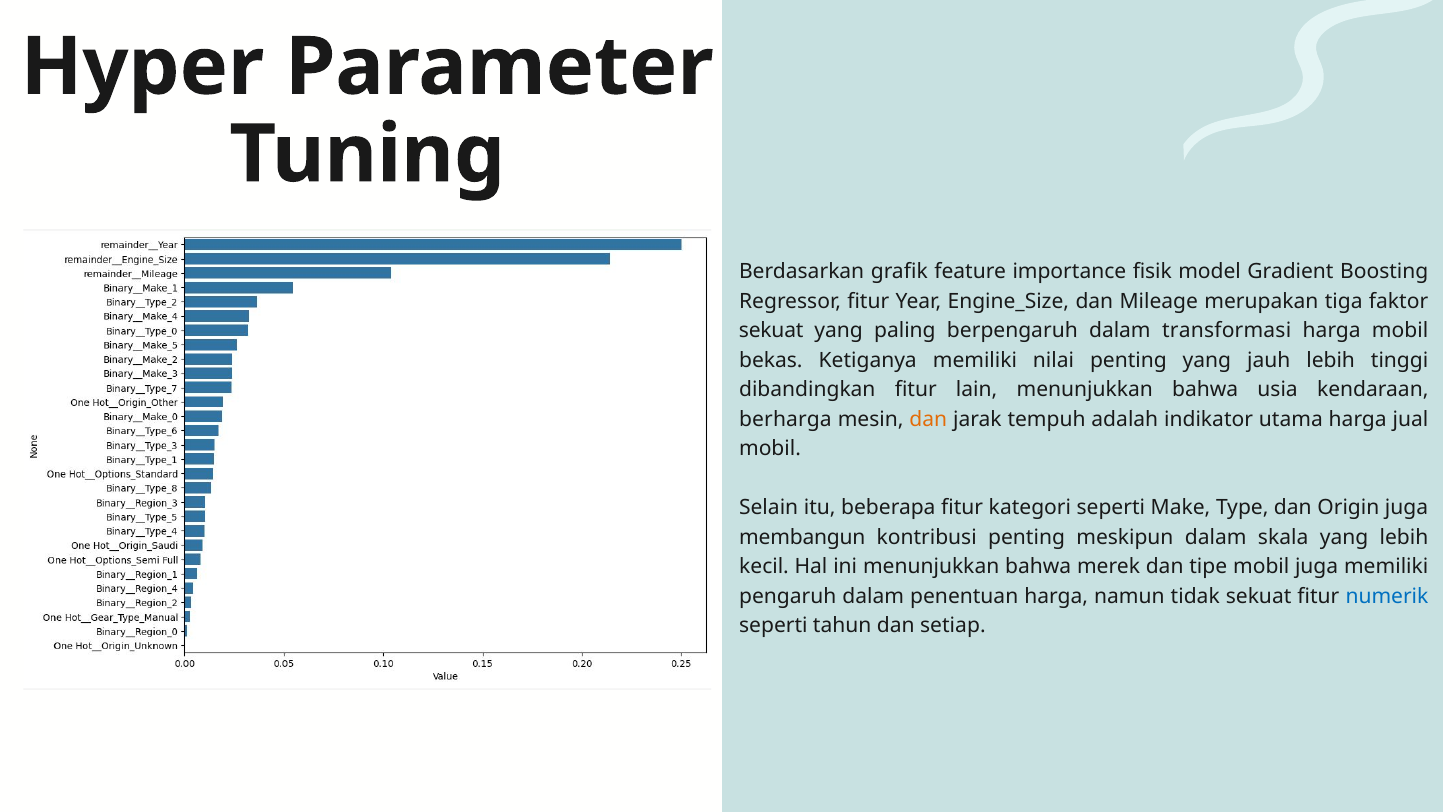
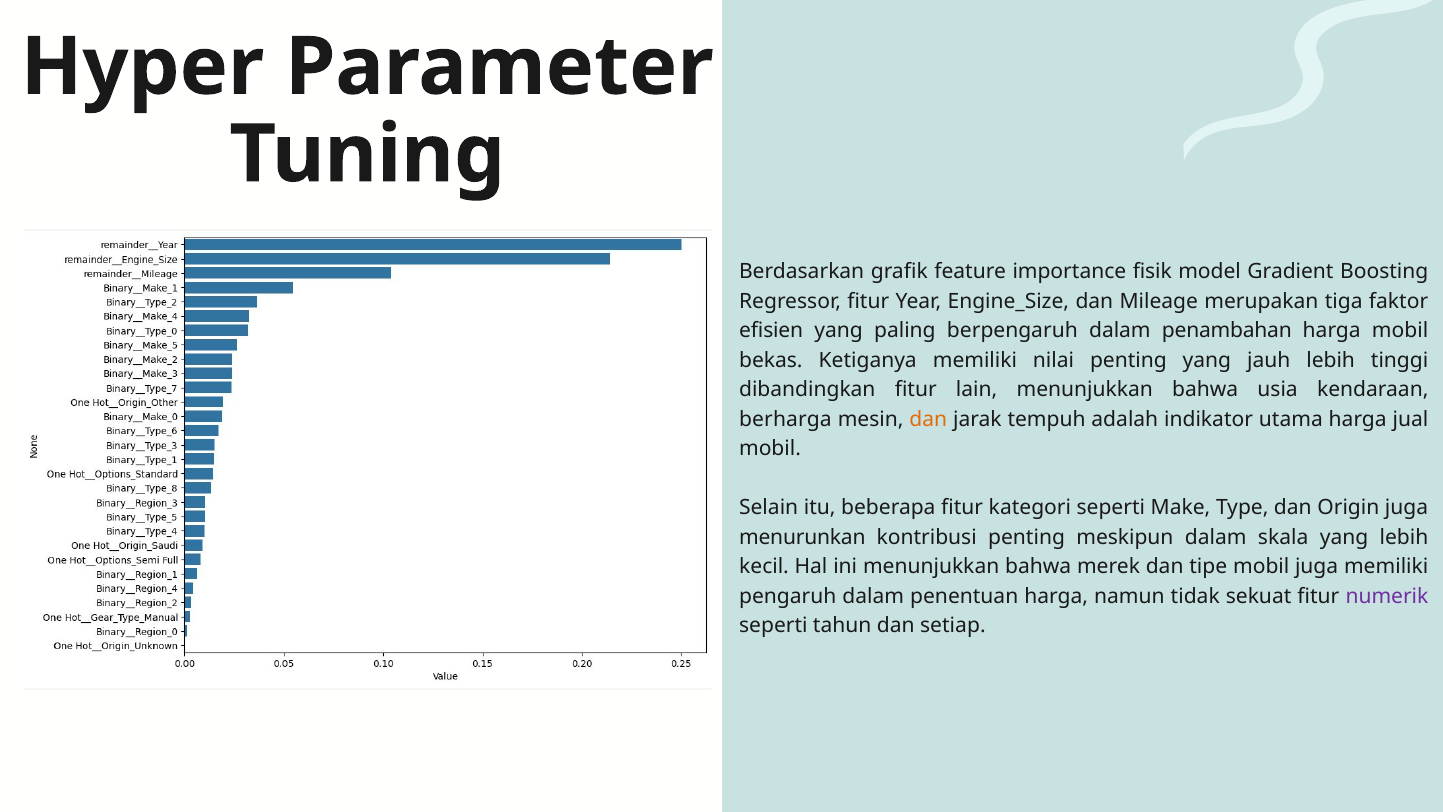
sekuat at (771, 331): sekuat -> efisien
transformasi: transformasi -> penambahan
membangun: membangun -> menurunkan
numerik colour: blue -> purple
